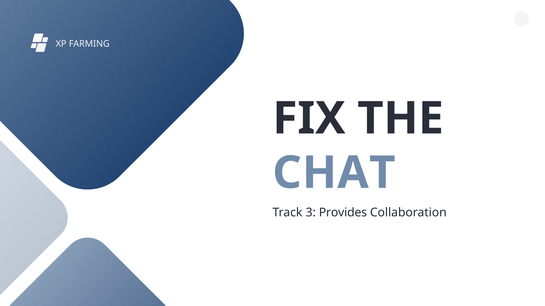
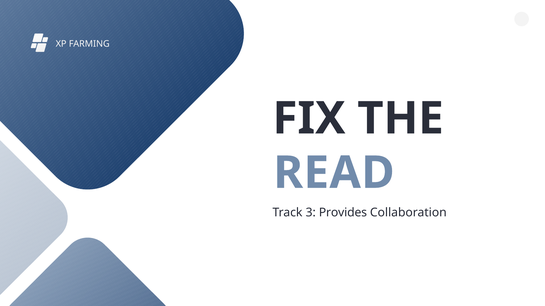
CHAT: CHAT -> READ
